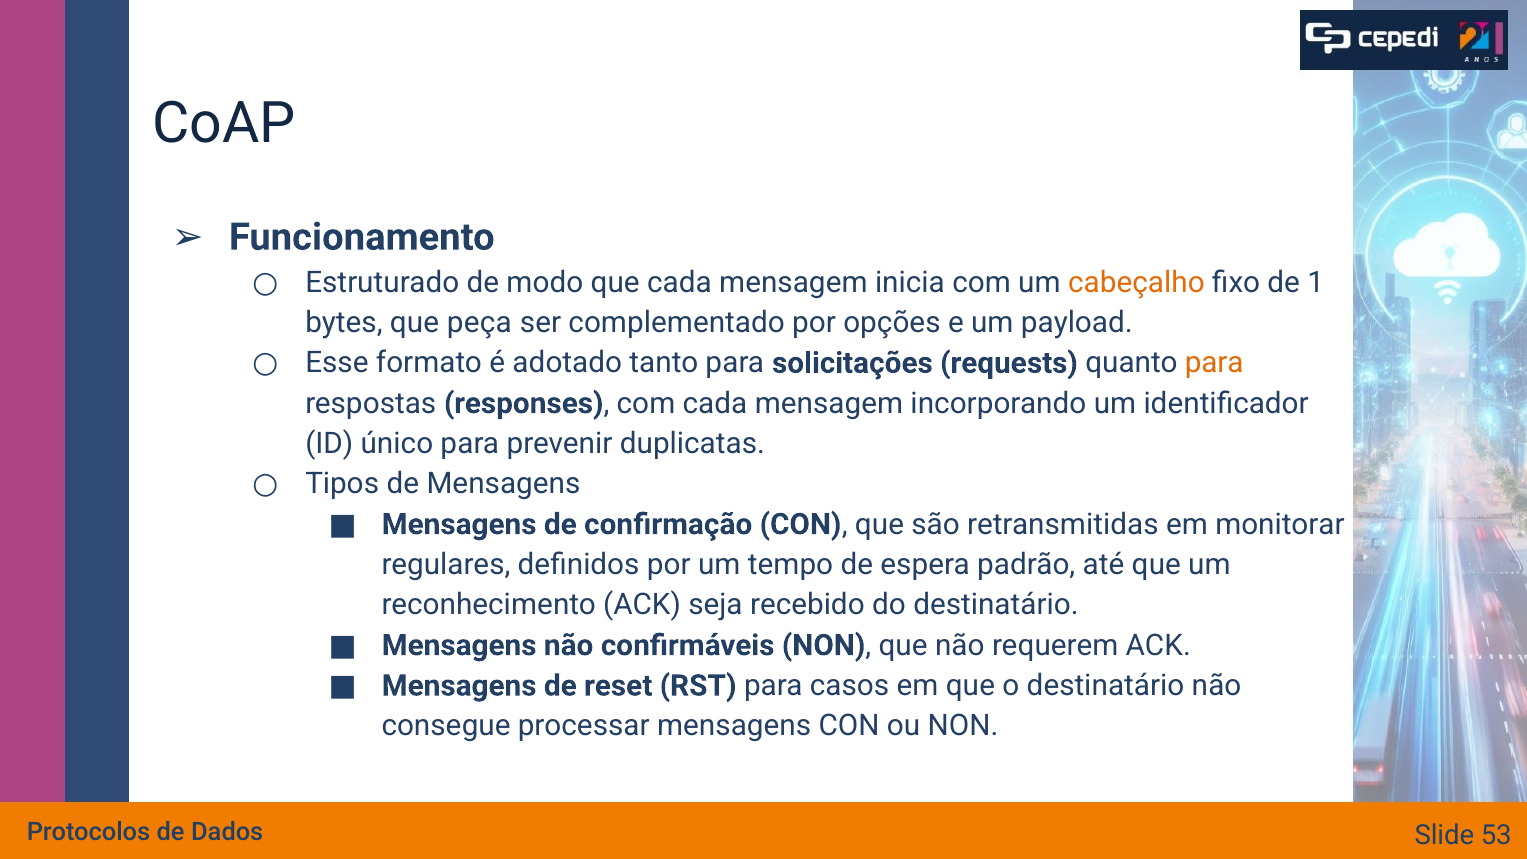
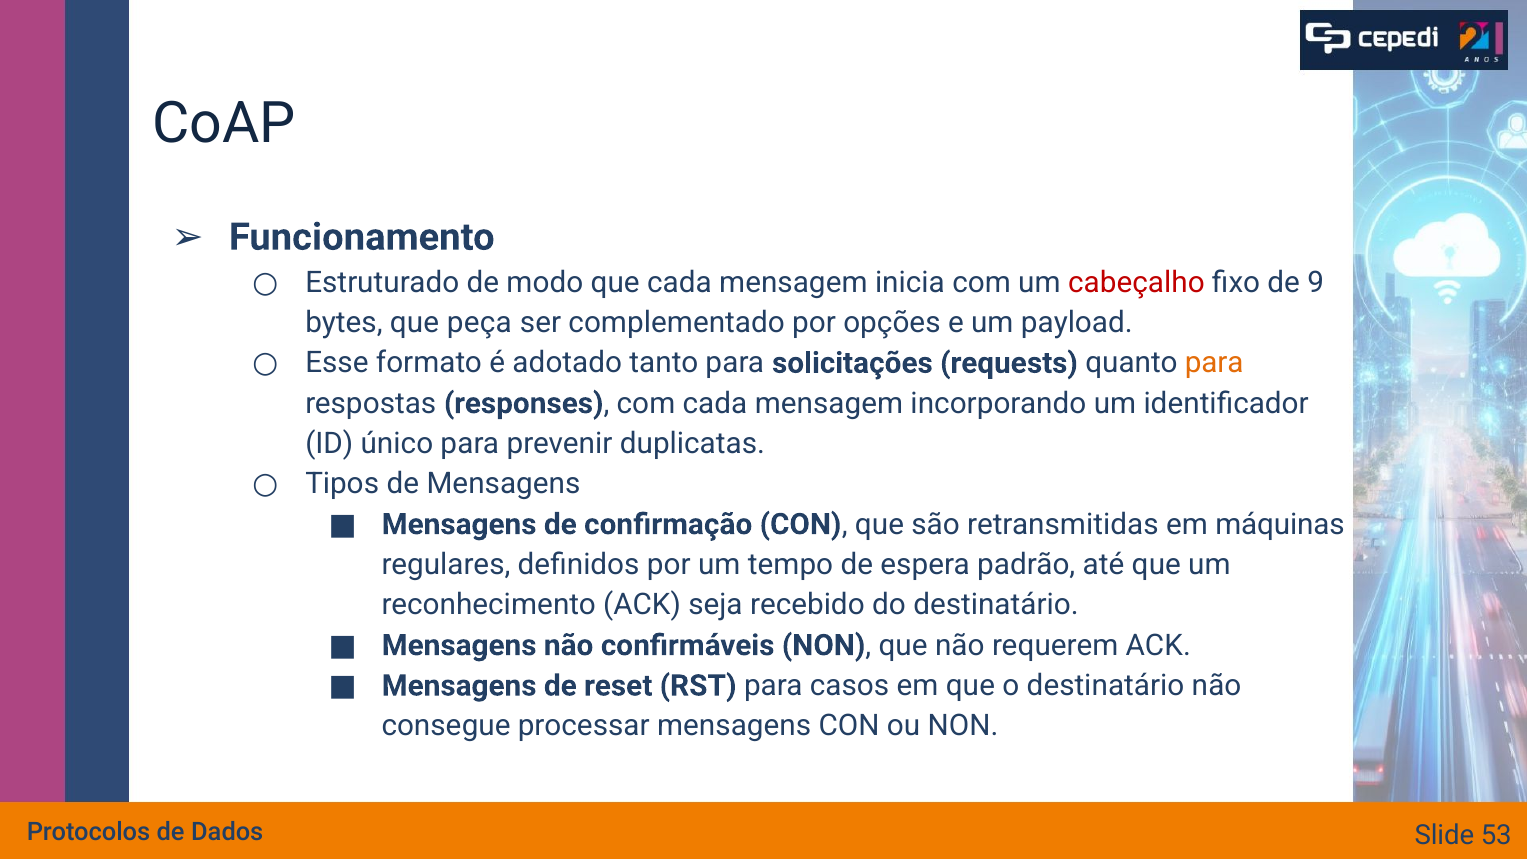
cabeçalho colour: orange -> red
1: 1 -> 9
monitorar: monitorar -> máquinas
